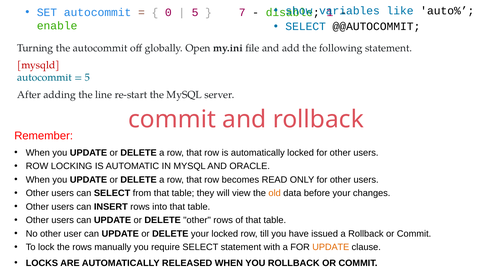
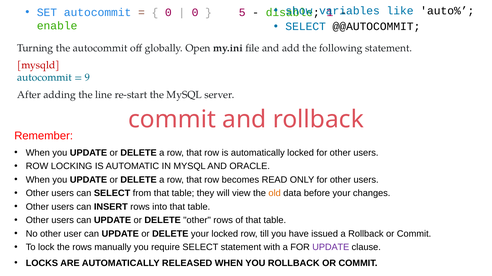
5 at (195, 12): 5 -> 0
7: 7 -> 5
5 at (87, 78): 5 -> 9
UPDATE at (331, 248) colour: orange -> purple
